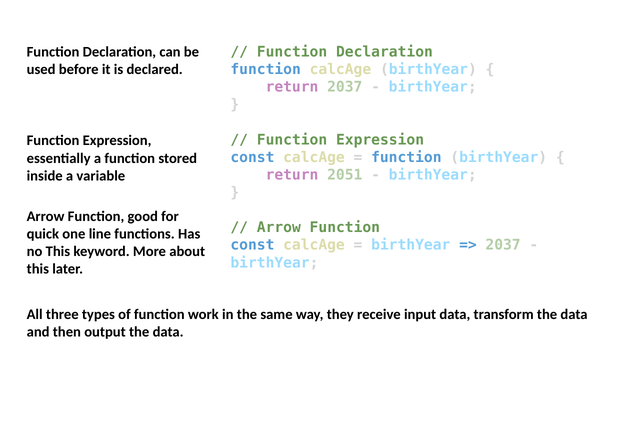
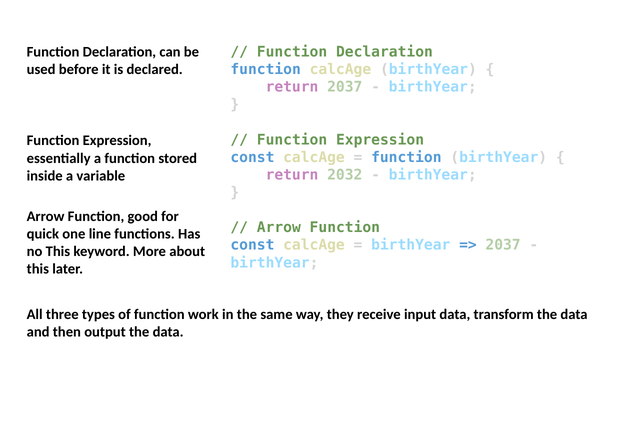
2051: 2051 -> 2032
